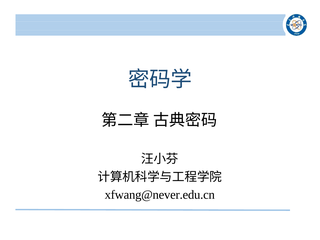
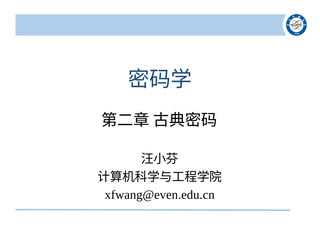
xfwang@never.edu.cn: xfwang@never.edu.cn -> xfwang@even.edu.cn
